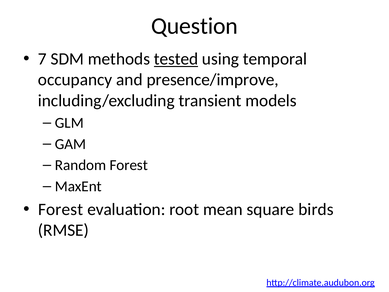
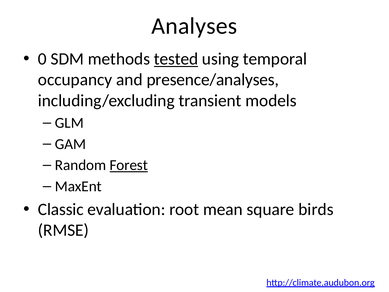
Question: Question -> Analyses
7: 7 -> 0
presence/improve: presence/improve -> presence/analyses
Forest at (129, 165) underline: none -> present
Forest at (61, 209): Forest -> Classic
